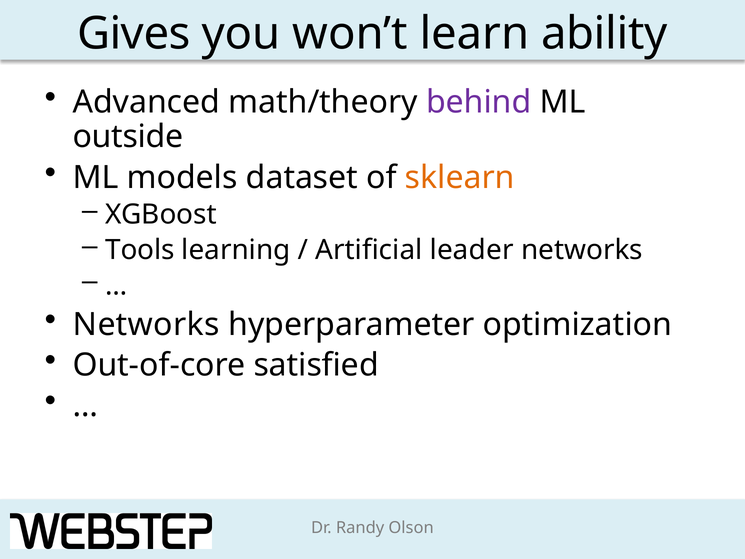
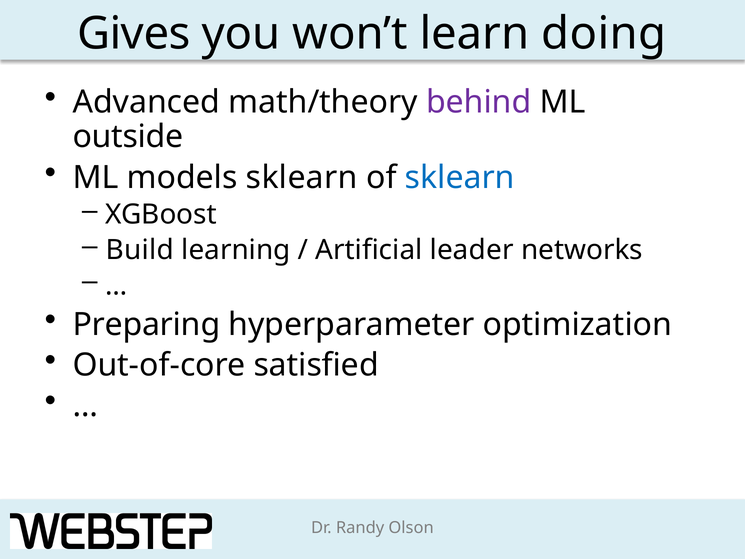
ability: ability -> doing
models dataset: dataset -> sklearn
sklearn at (460, 177) colour: orange -> blue
Tools: Tools -> Build
Networks at (146, 324): Networks -> Preparing
